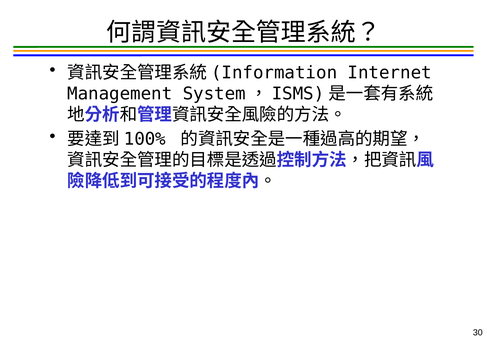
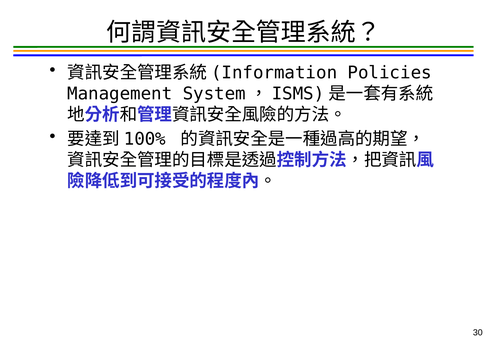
Internet: Internet -> Policies
